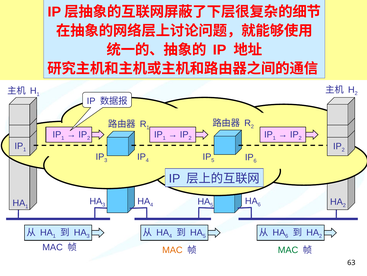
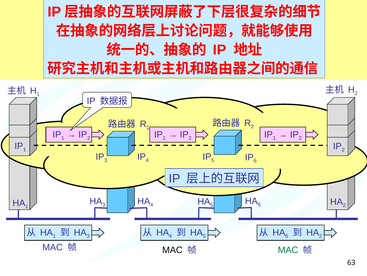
MAC at (172, 249) colour: orange -> black
